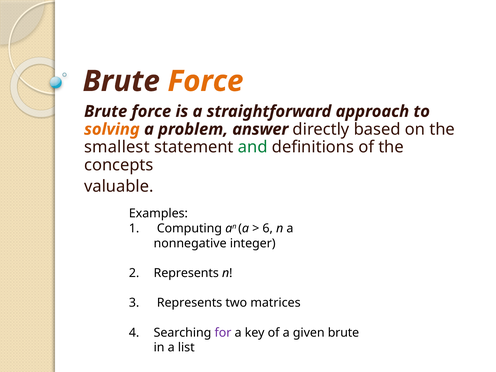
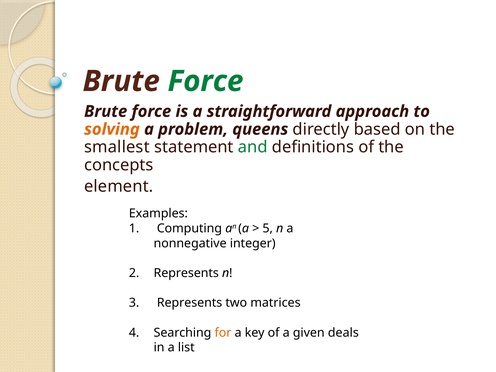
Force at (205, 81) colour: orange -> green
answer: answer -> queens
valuable: valuable -> element
6: 6 -> 5
for colour: purple -> orange
given brute: brute -> deals
